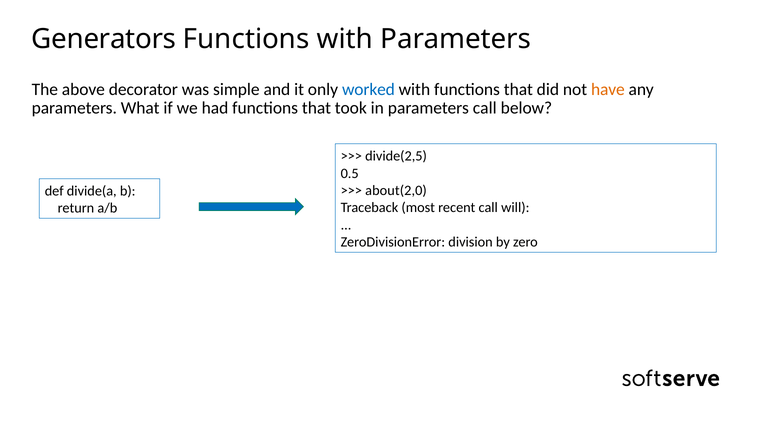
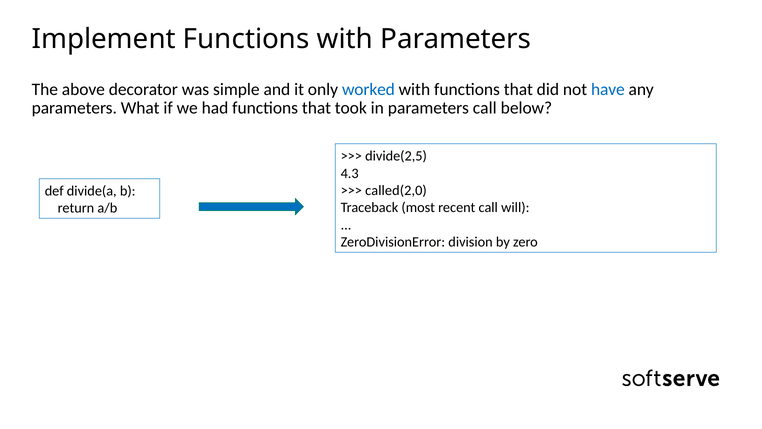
Generators: Generators -> Implement
have colour: orange -> blue
0.5: 0.5 -> 4.3
about(2,0: about(2,0 -> called(2,0
